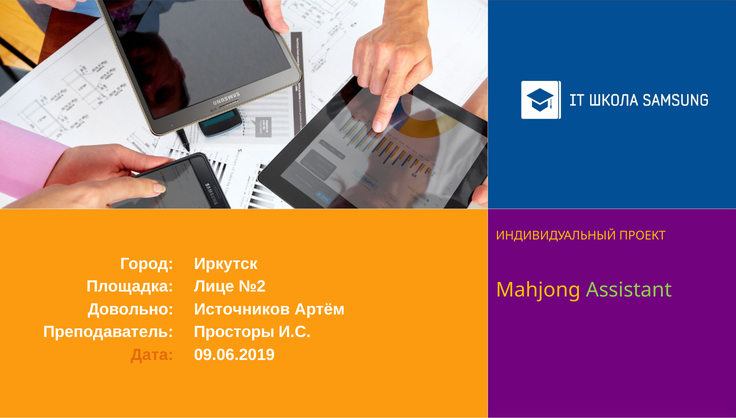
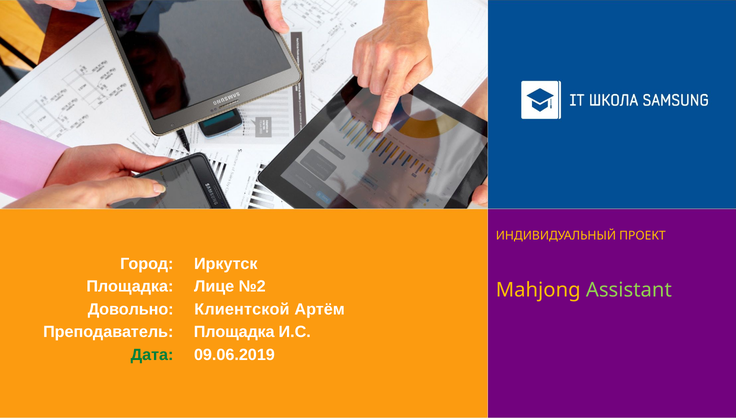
Источников: Источников -> Клиентской
Просторы at (234, 331): Просторы -> Площадка
Дата colour: orange -> green
